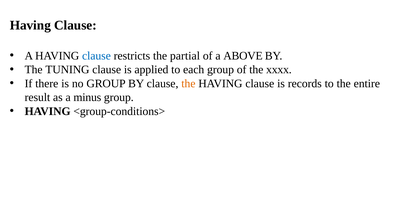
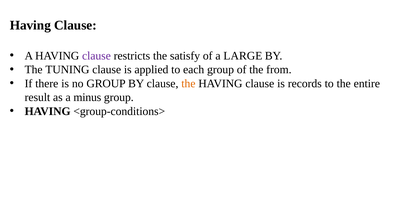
clause at (96, 56) colour: blue -> purple
partial: partial -> satisfy
ABOVE: ABOVE -> LARGE
xxxx: xxxx -> from
